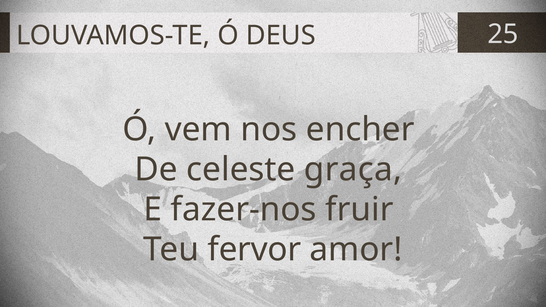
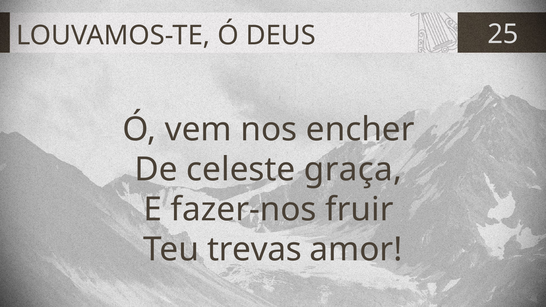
fervor: fervor -> trevas
